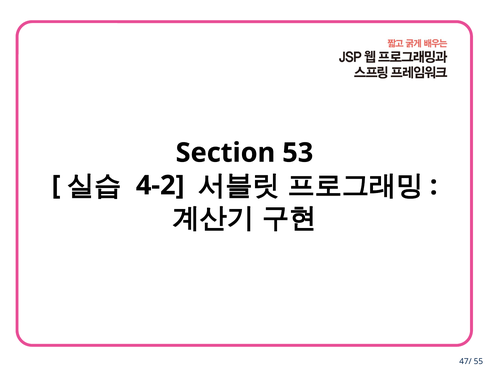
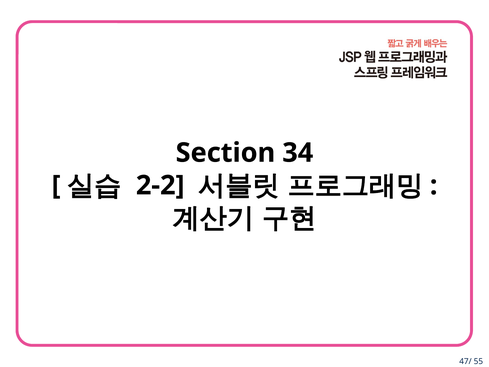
53: 53 -> 34
4-2: 4-2 -> 2-2
